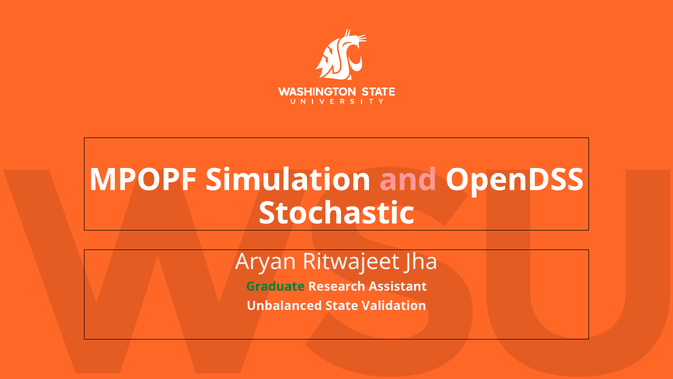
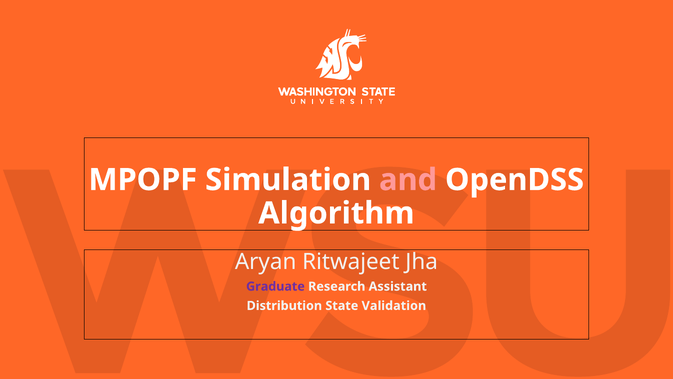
Stochastic: Stochastic -> Algorithm
Graduate colour: green -> purple
Unbalanced: Unbalanced -> Distribution
